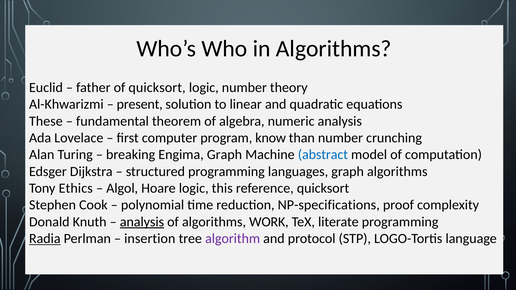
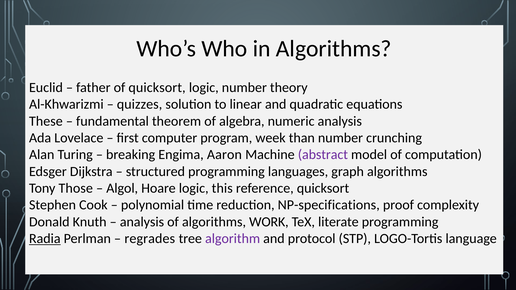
present: present -> quizzes
know: know -> week
Engima Graph: Graph -> Aaron
abstract colour: blue -> purple
Ethics: Ethics -> Those
analysis at (142, 222) underline: present -> none
insertion: insertion -> regrades
